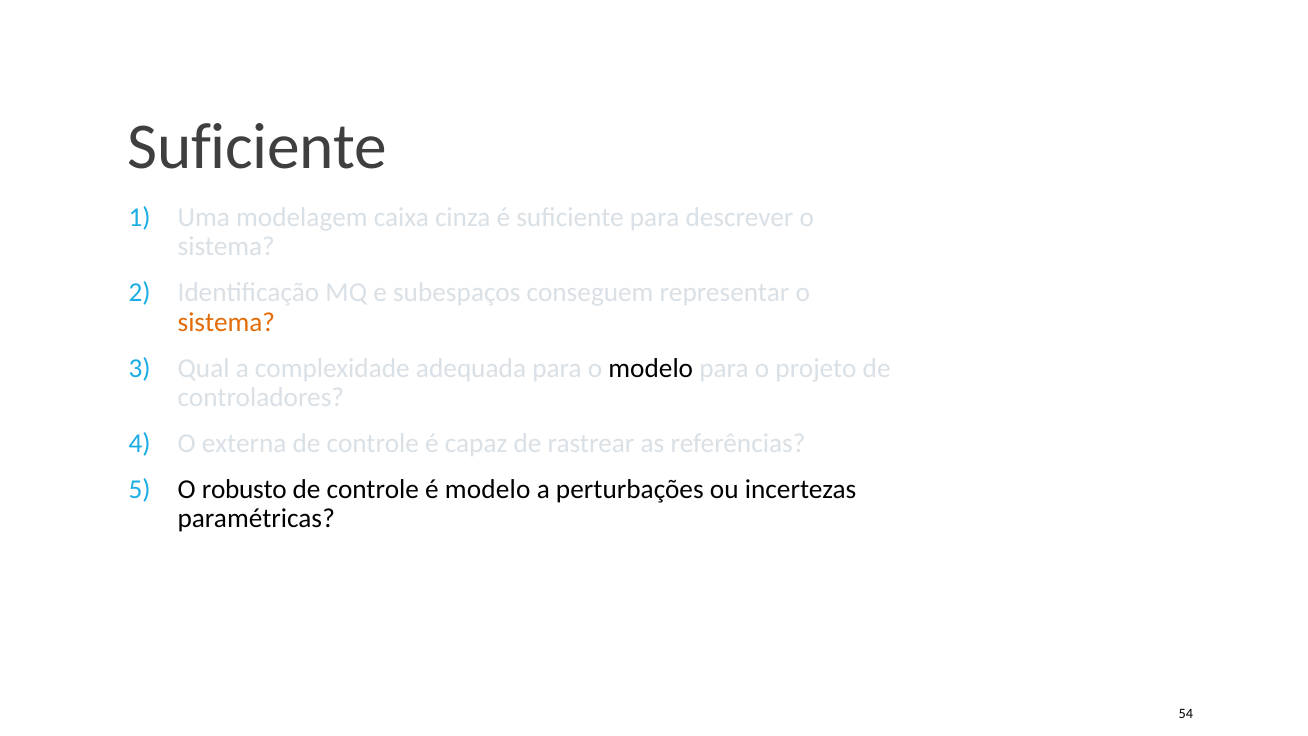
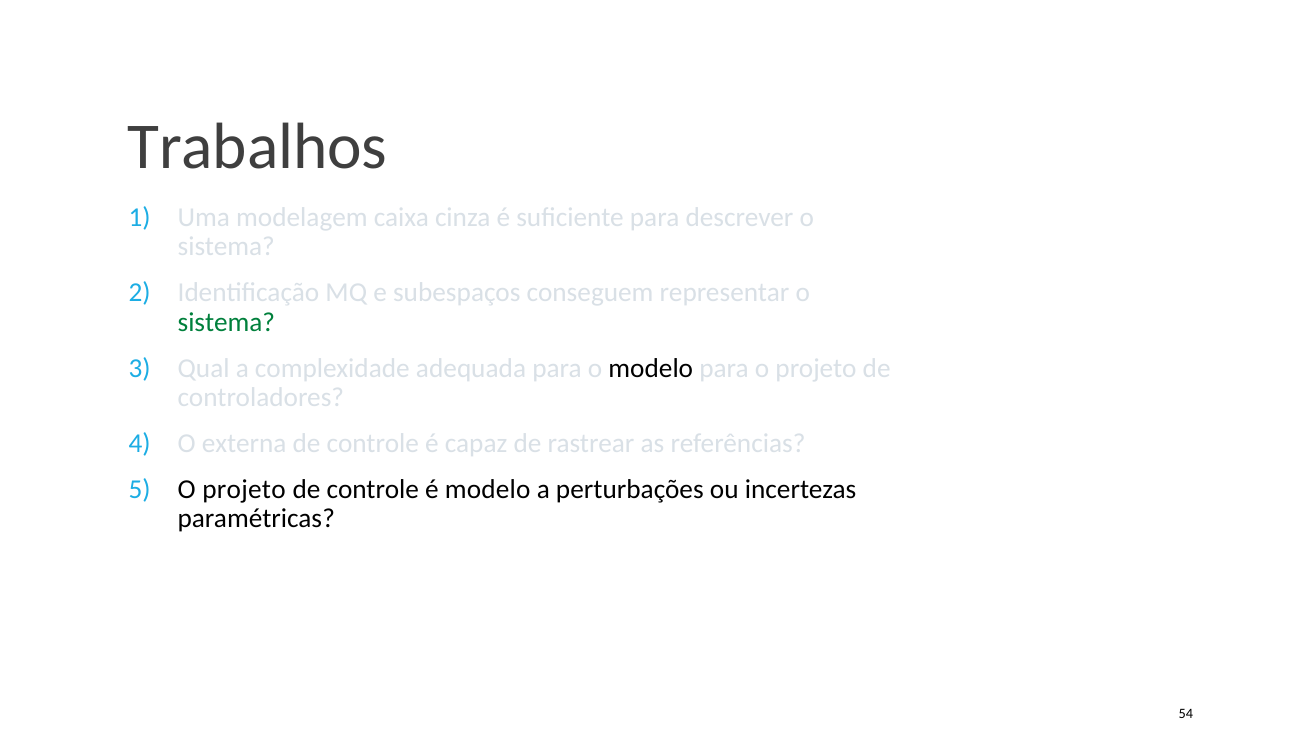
Suficiente at (257, 147): Suficiente -> Trabalhos
sistema at (226, 322) colour: orange -> green
robusto at (244, 489): robusto -> projeto
